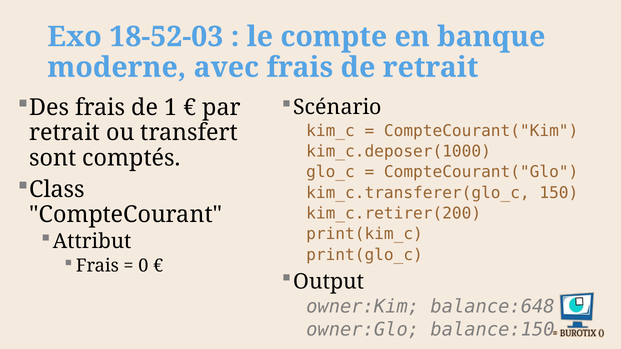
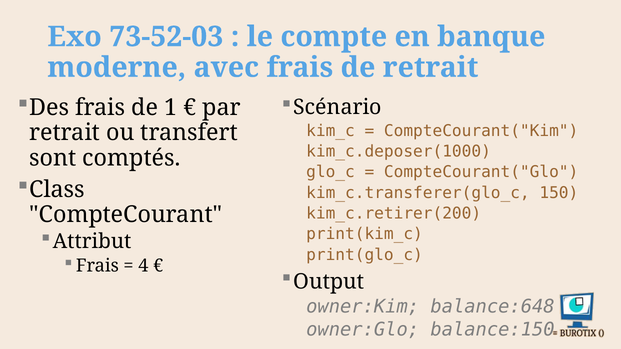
18-52-03: 18-52-03 -> 73-52-03
0: 0 -> 4
